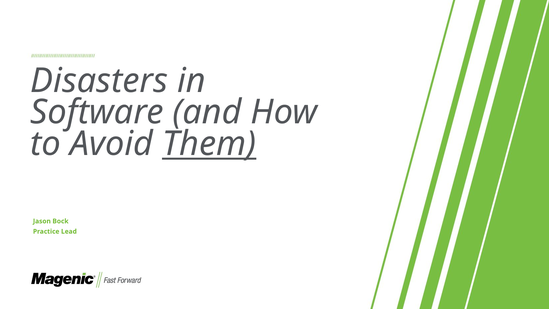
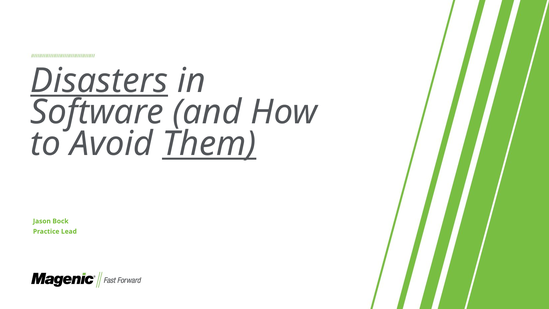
Disasters underline: none -> present
